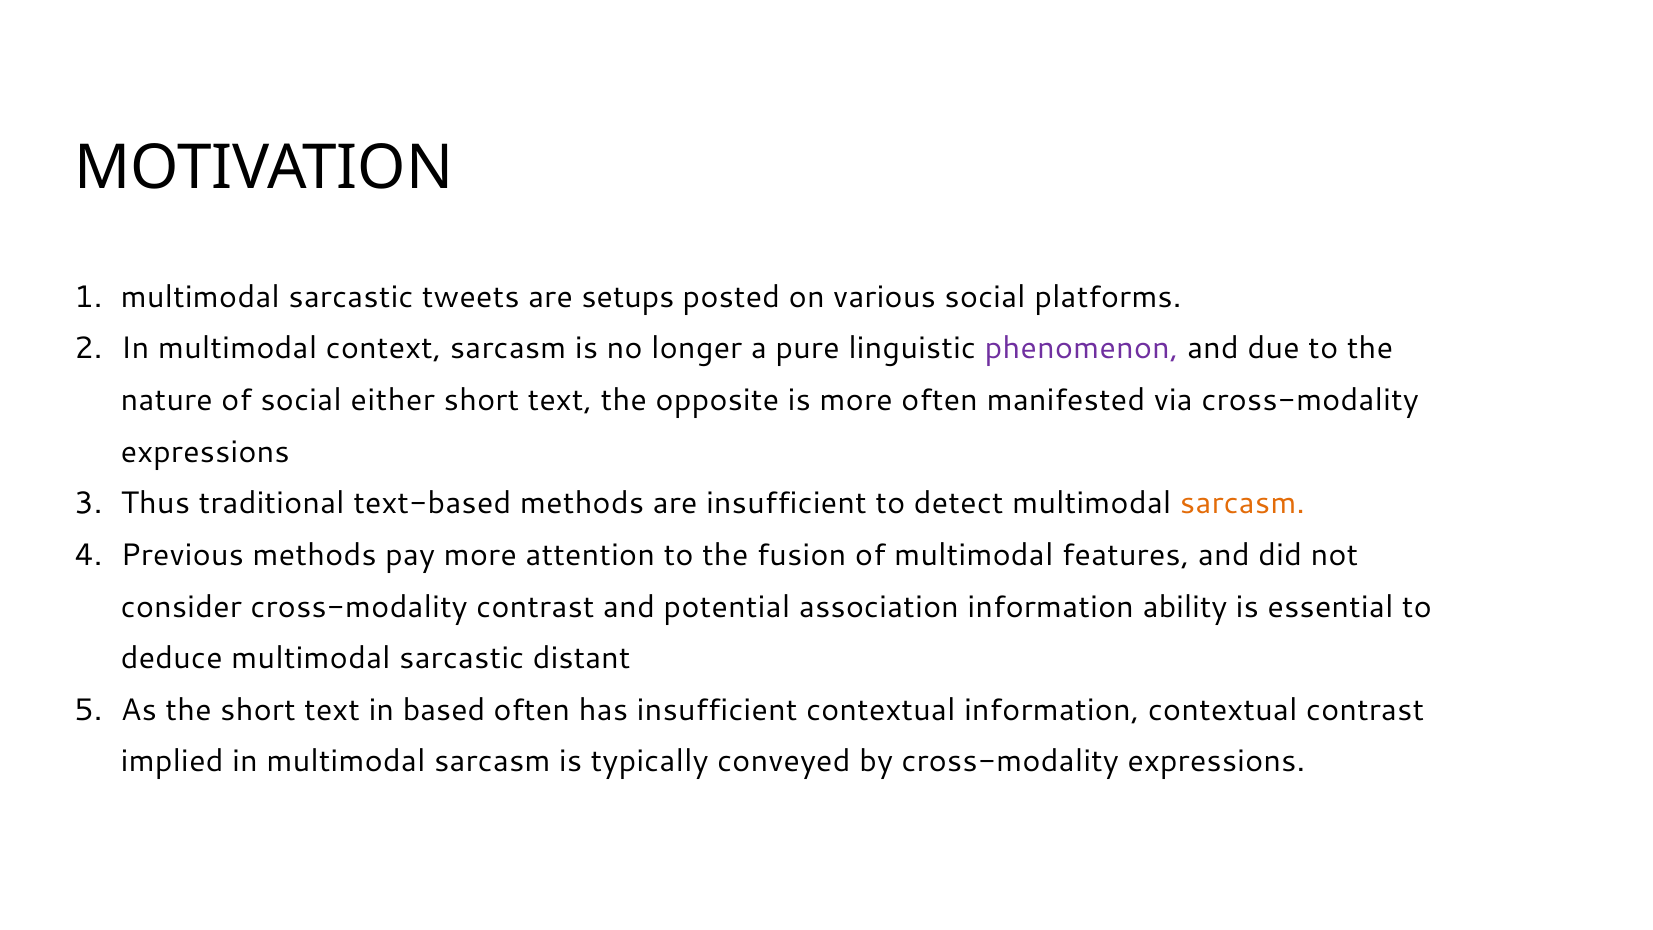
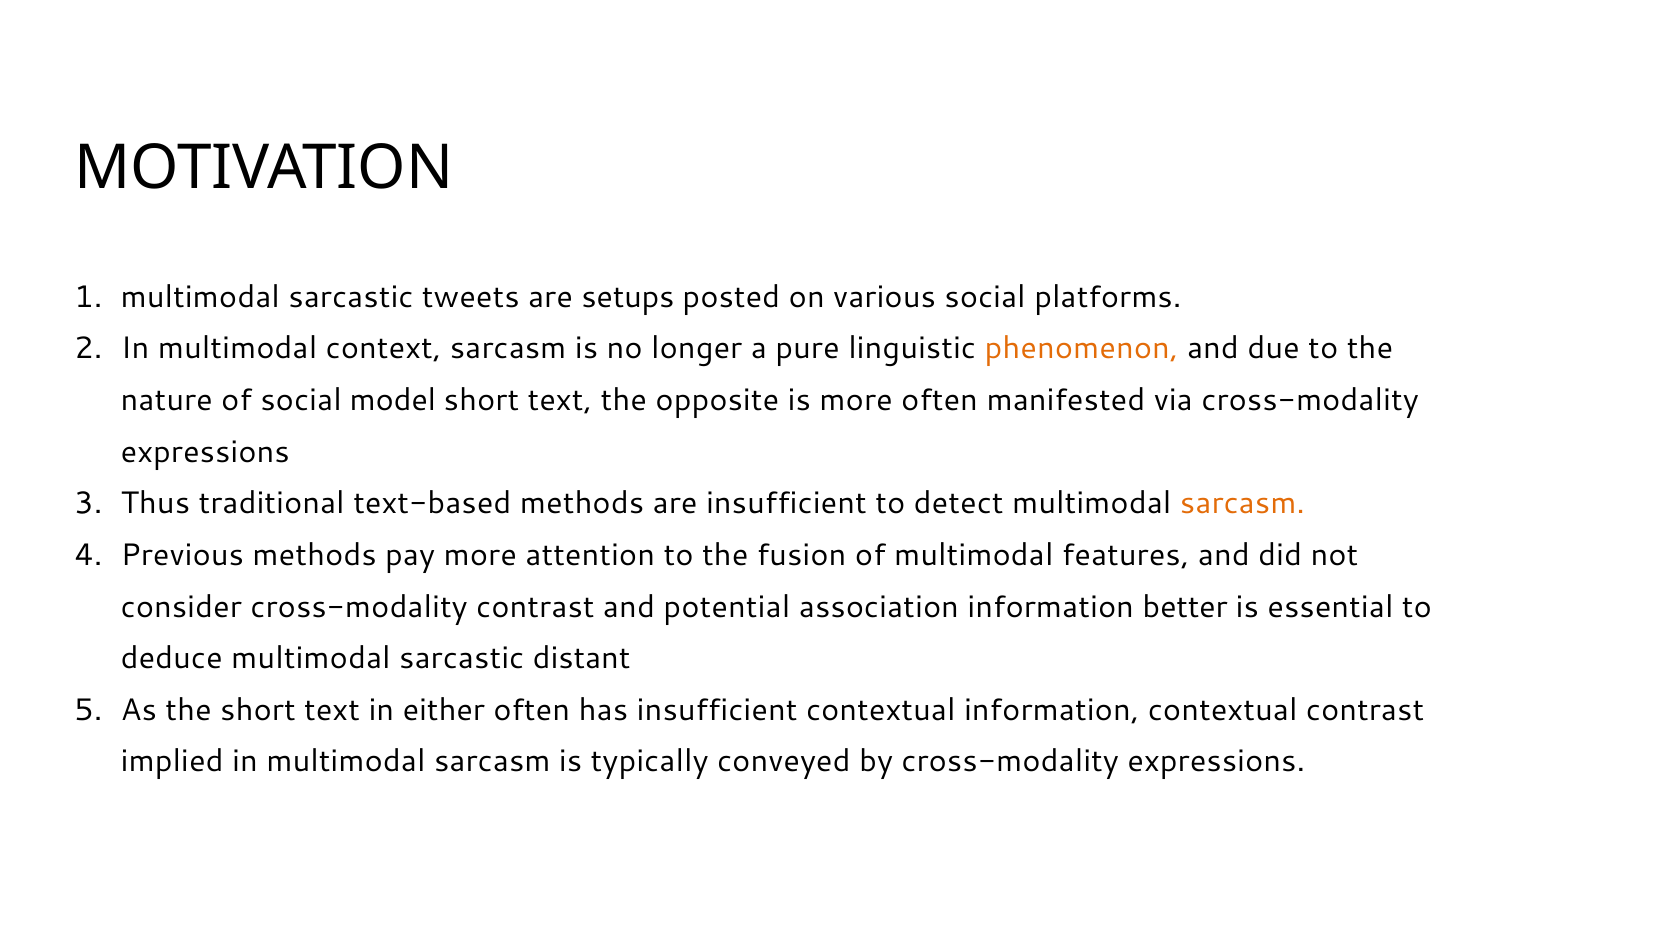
phenomenon colour: purple -> orange
either: either -> model
ability: ability -> better
based: based -> either
